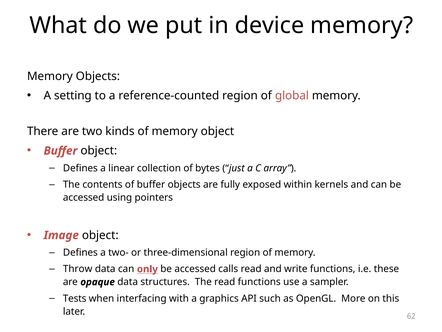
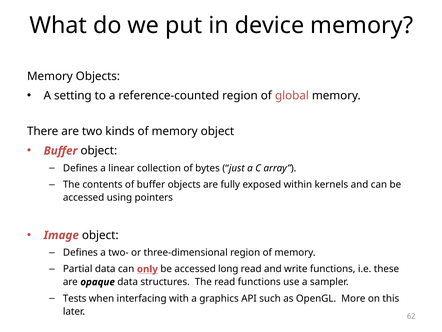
Throw: Throw -> Partial
calls: calls -> long
